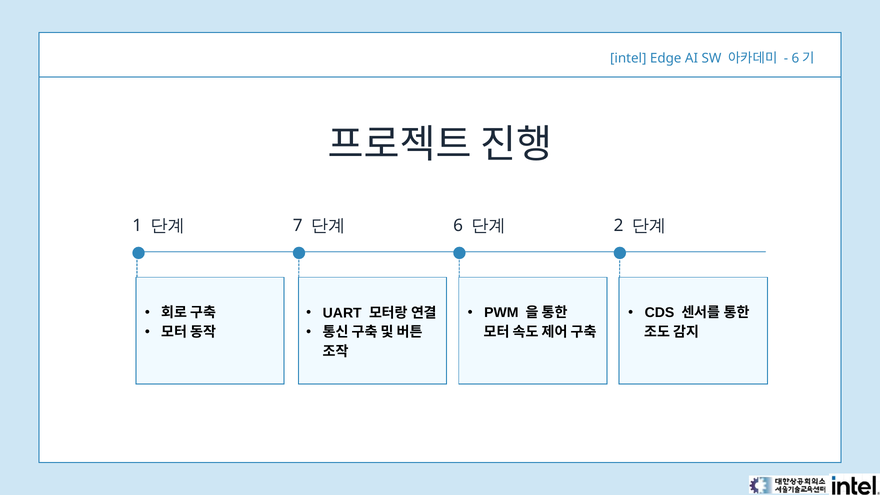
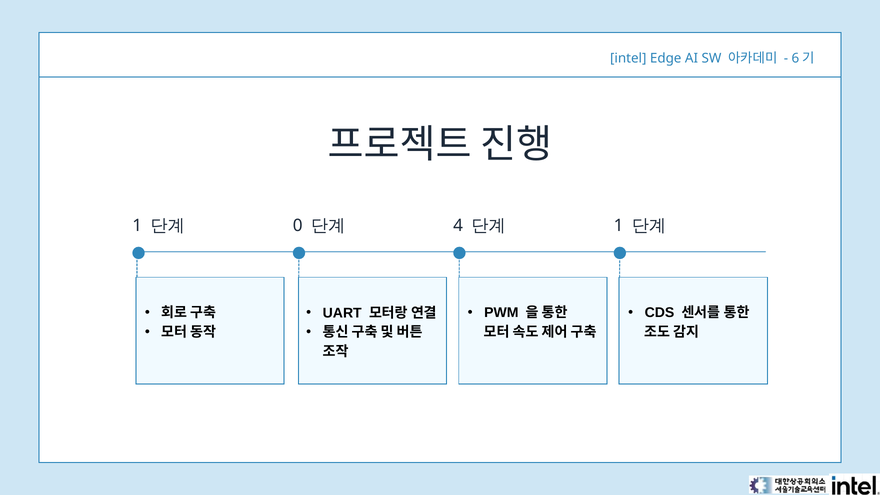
7: 7 -> 0
6 at (458, 226): 6 -> 4
2 at (619, 226): 2 -> 1
